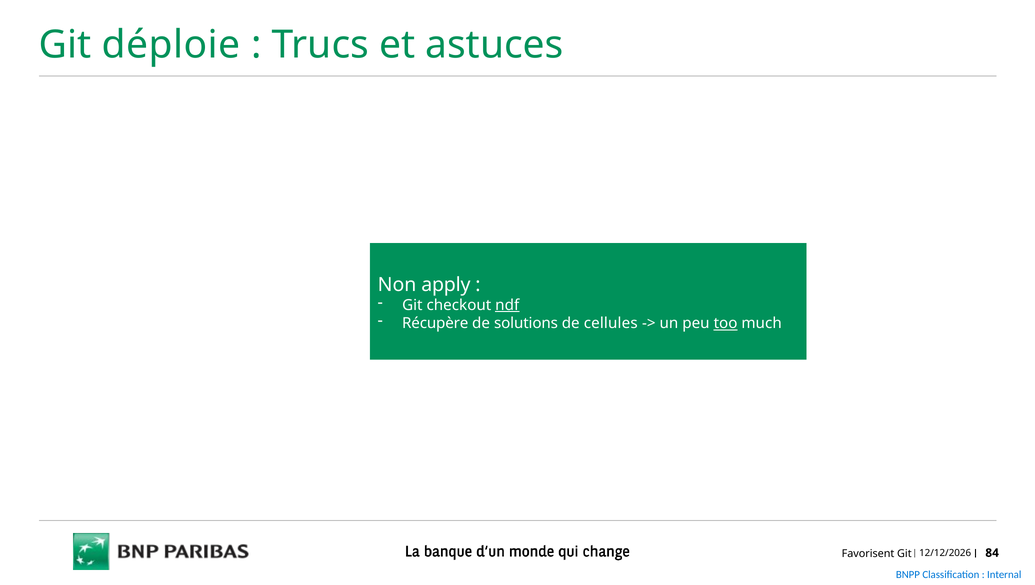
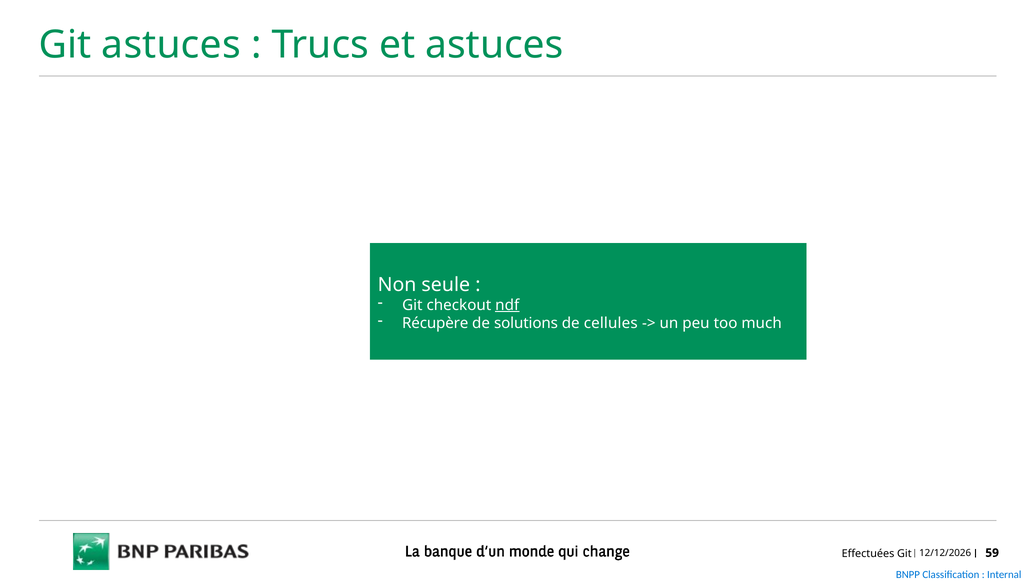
Git déploie: déploie -> astuces
apply: apply -> seule
too underline: present -> none
Favorisent: Favorisent -> Effectuées
84: 84 -> 59
